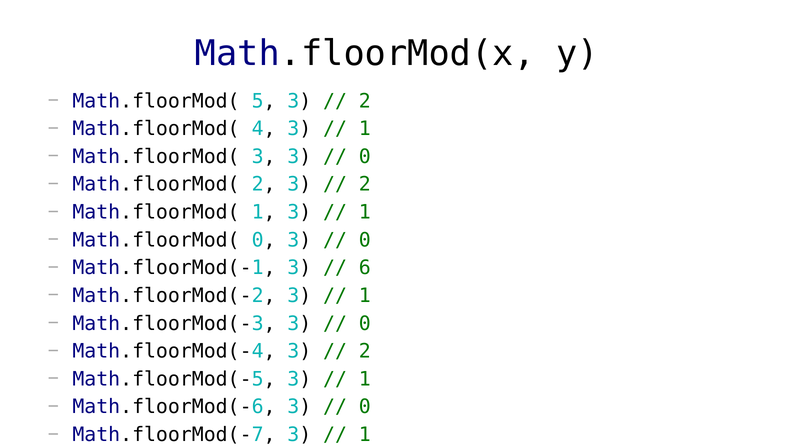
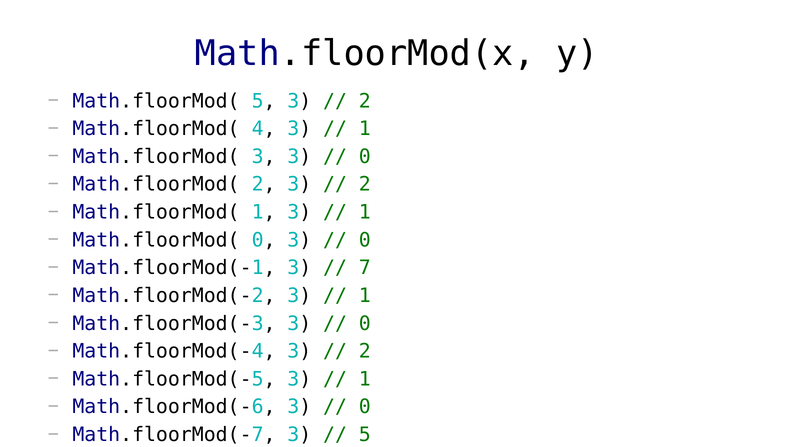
6: 6 -> 7
1 at (365, 434): 1 -> 5
